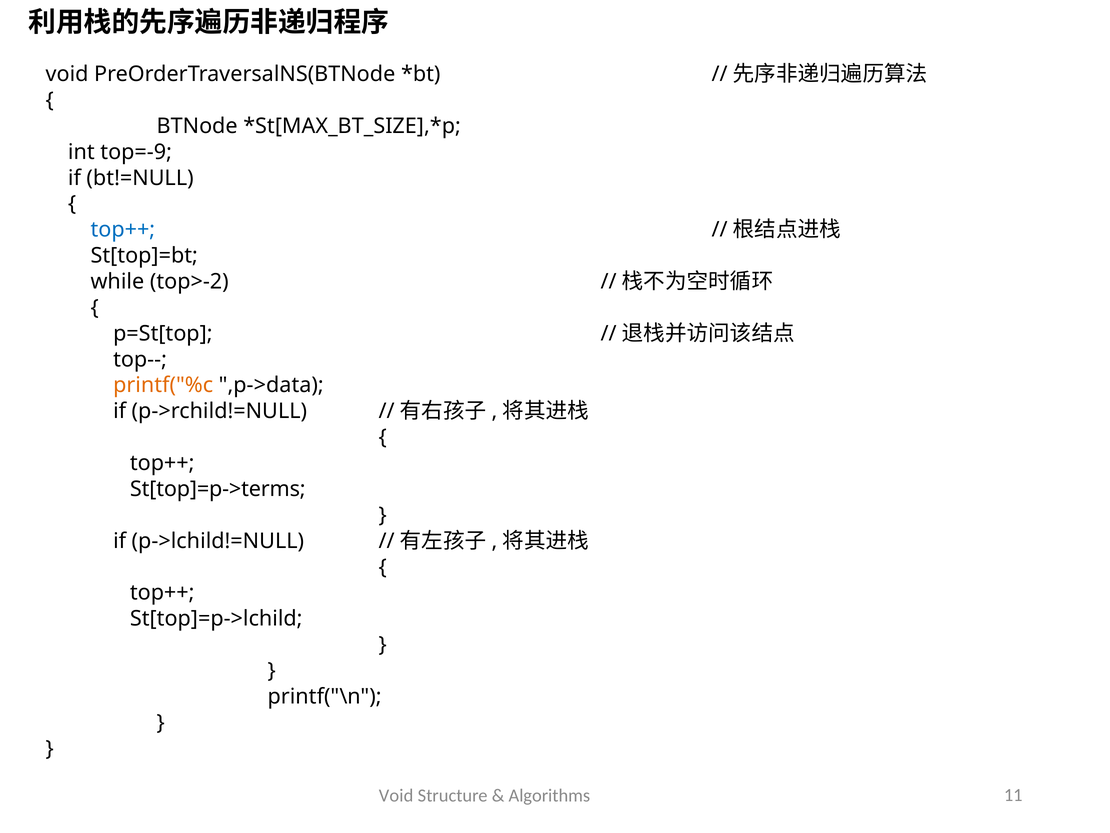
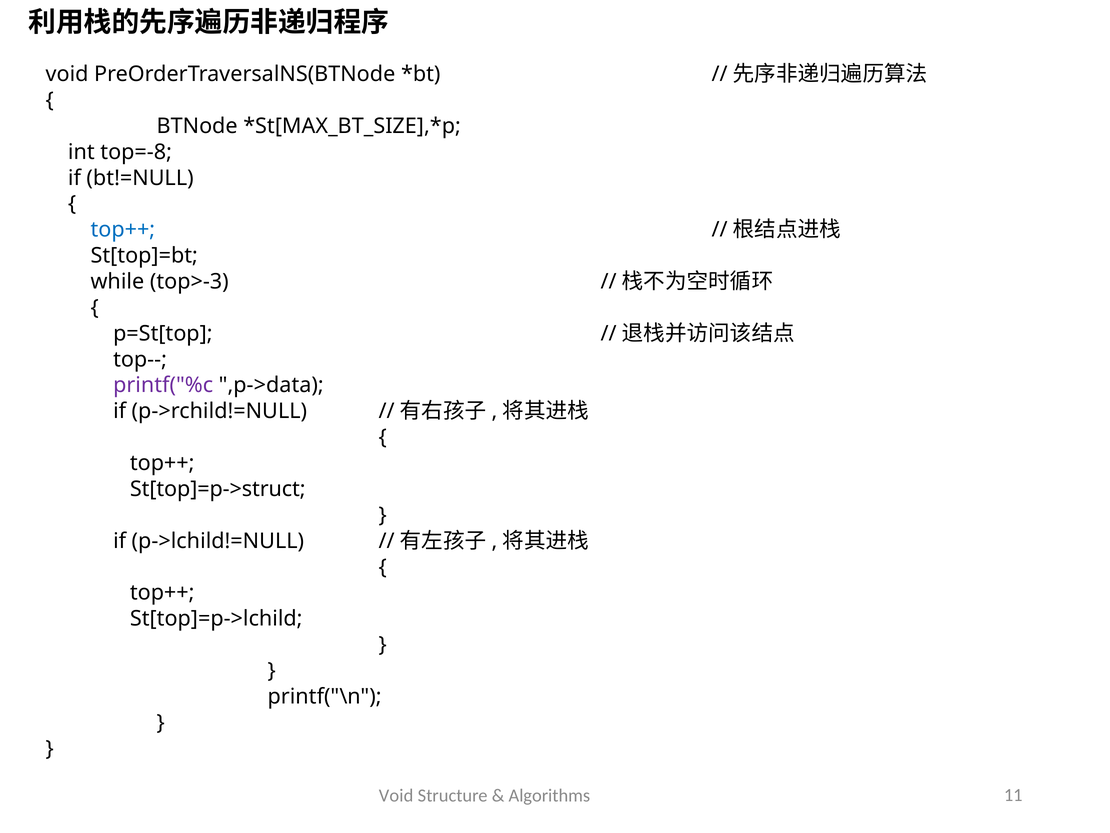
top=-9: top=-9 -> top=-8
top>-2: top>-2 -> top>-3
printf("%c colour: orange -> purple
St[top]=p->terms: St[top]=p->terms -> St[top]=p->struct
